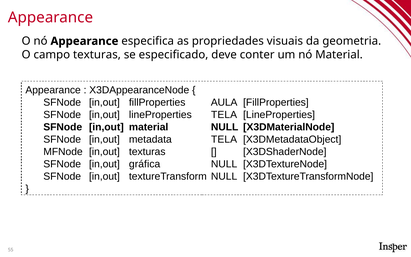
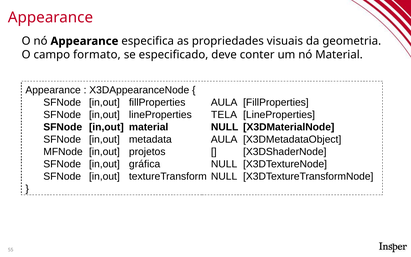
campo texturas: texturas -> formato
metadata TELA: TELA -> AULA
in,out texturas: texturas -> projetos
